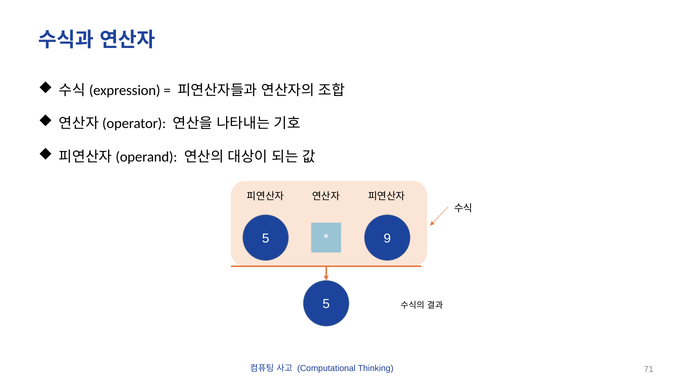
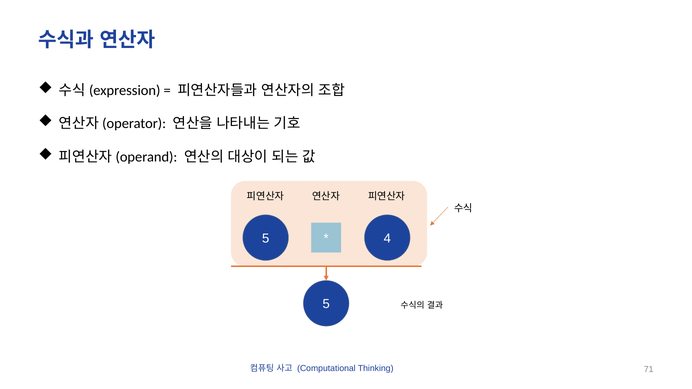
9: 9 -> 4
